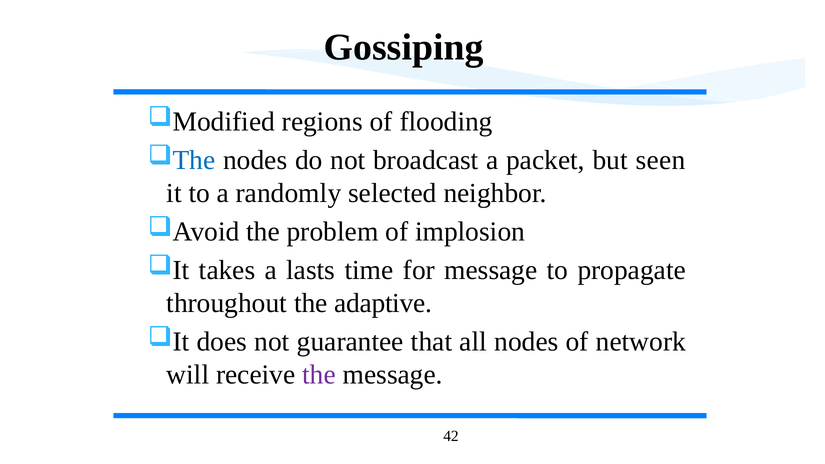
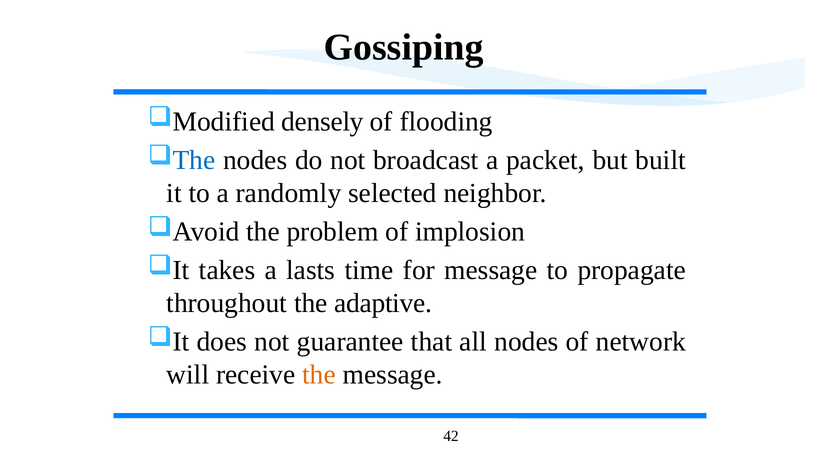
regions: regions -> densely
seen: seen -> built
the at (319, 375) colour: purple -> orange
